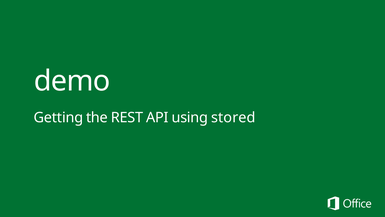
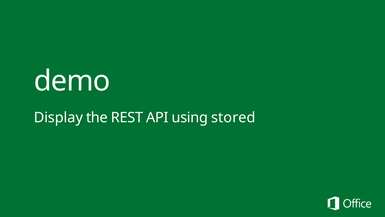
Getting: Getting -> Display
